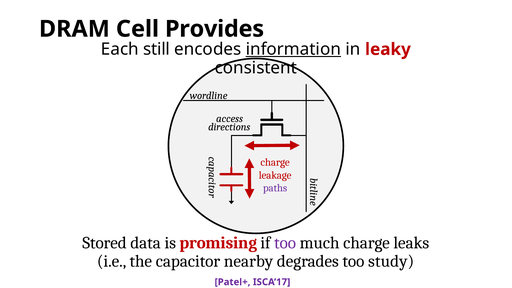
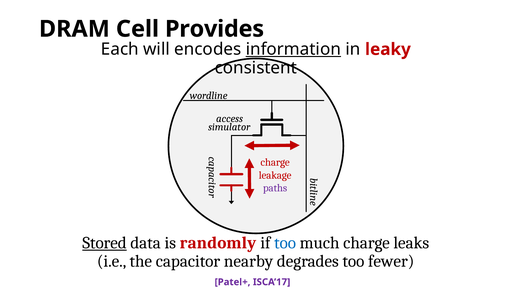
still: still -> will
directions: directions -> simulator
Stored underline: none -> present
promising: promising -> randomly
too at (285, 243) colour: purple -> blue
study: study -> fewer
